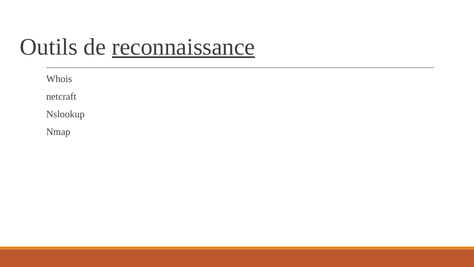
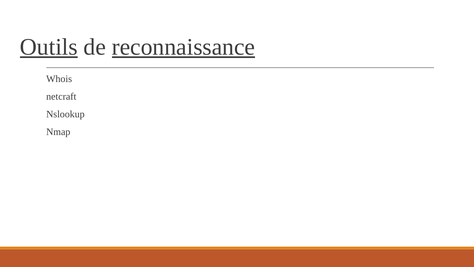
Outils underline: none -> present
